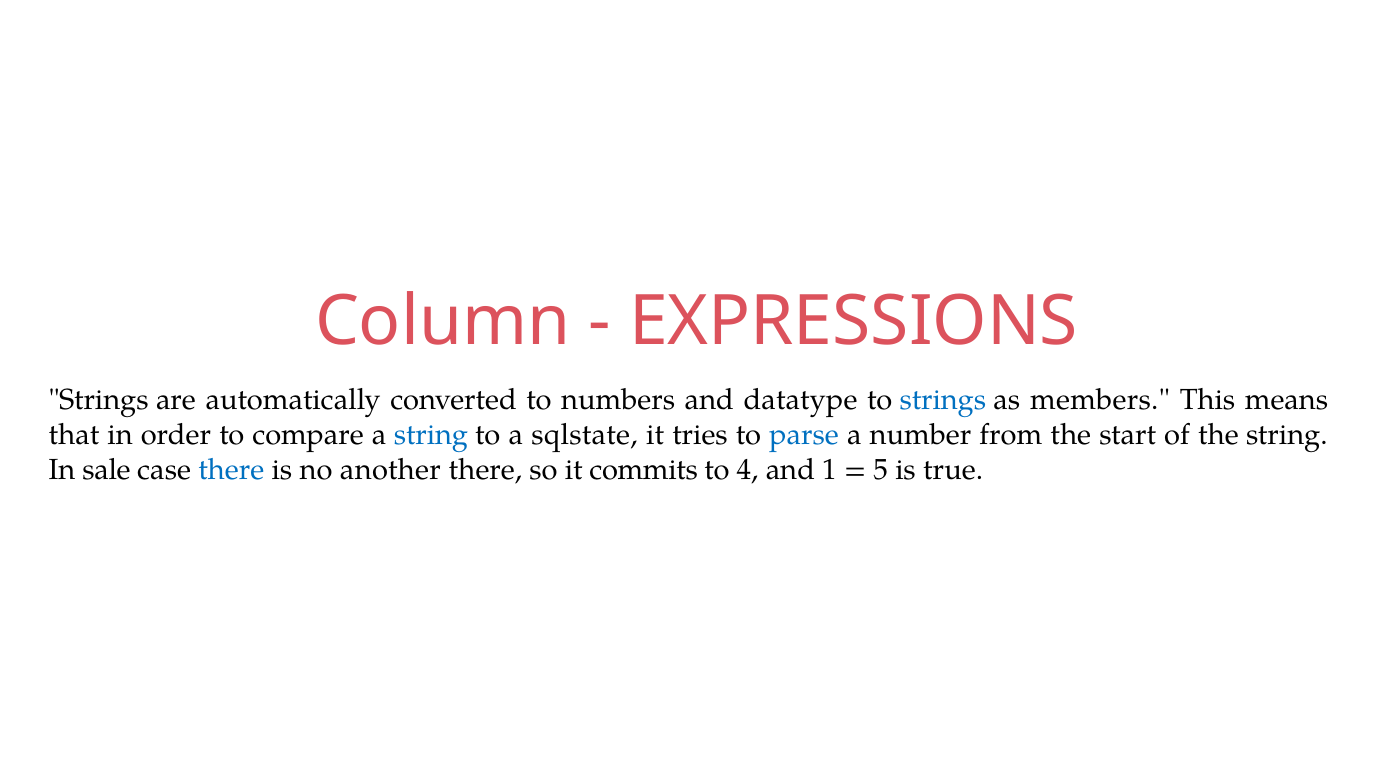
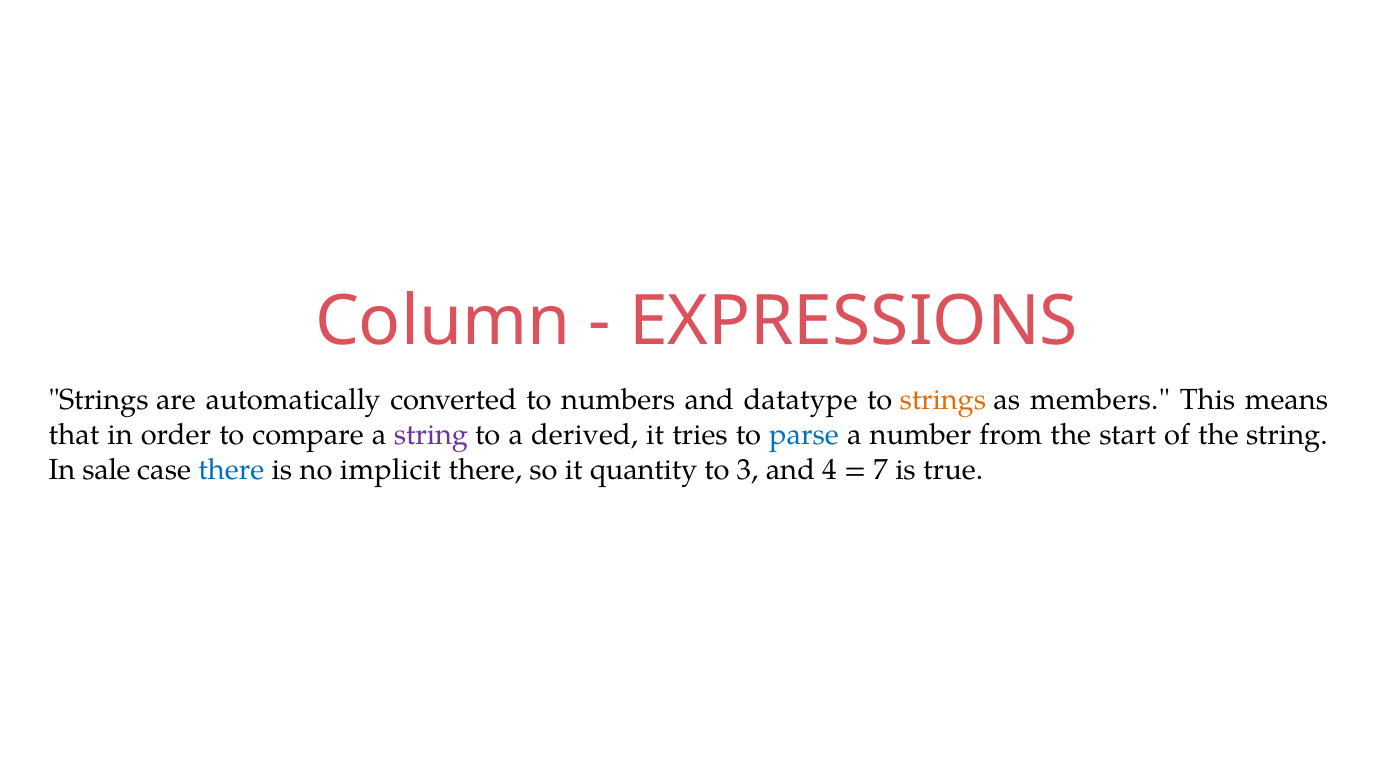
strings at (943, 400) colour: blue -> orange
string at (431, 435) colour: blue -> purple
sqlstate: sqlstate -> derived
another: another -> implicit
commits: commits -> quantity
4: 4 -> 3
1: 1 -> 4
5: 5 -> 7
